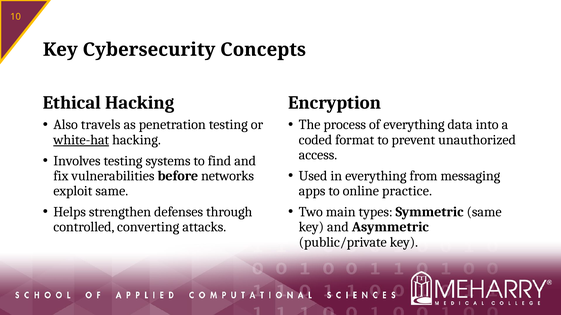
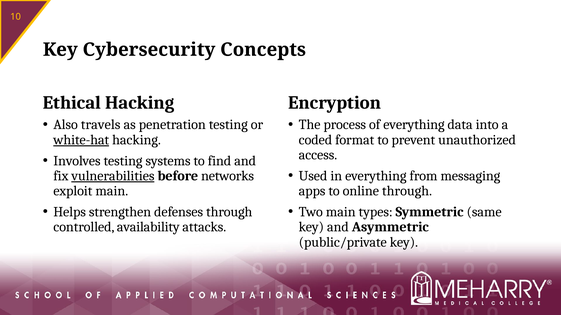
vulnerabilities underline: none -> present
exploit same: same -> main
online practice: practice -> through
converting: converting -> availability
